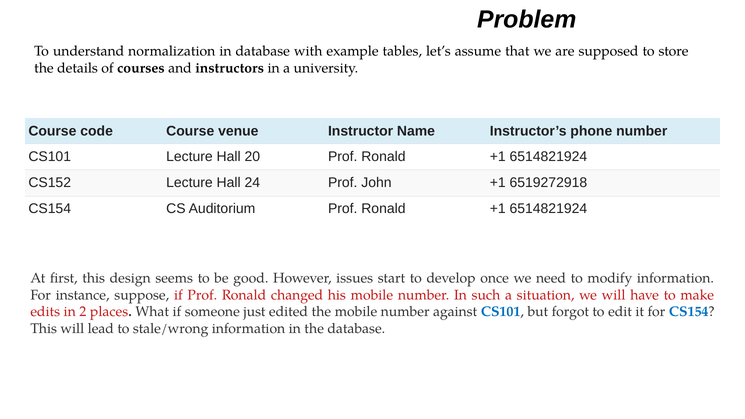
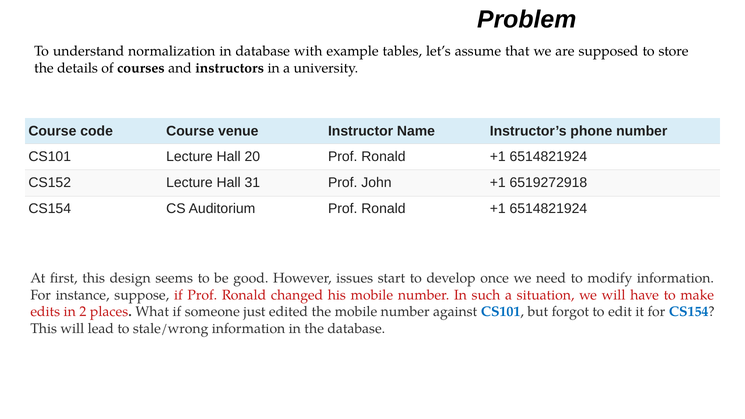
24: 24 -> 31
